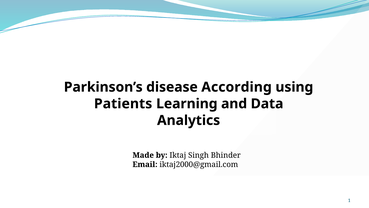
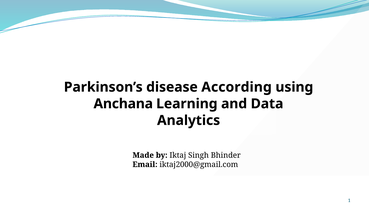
Patients: Patients -> Anchana
